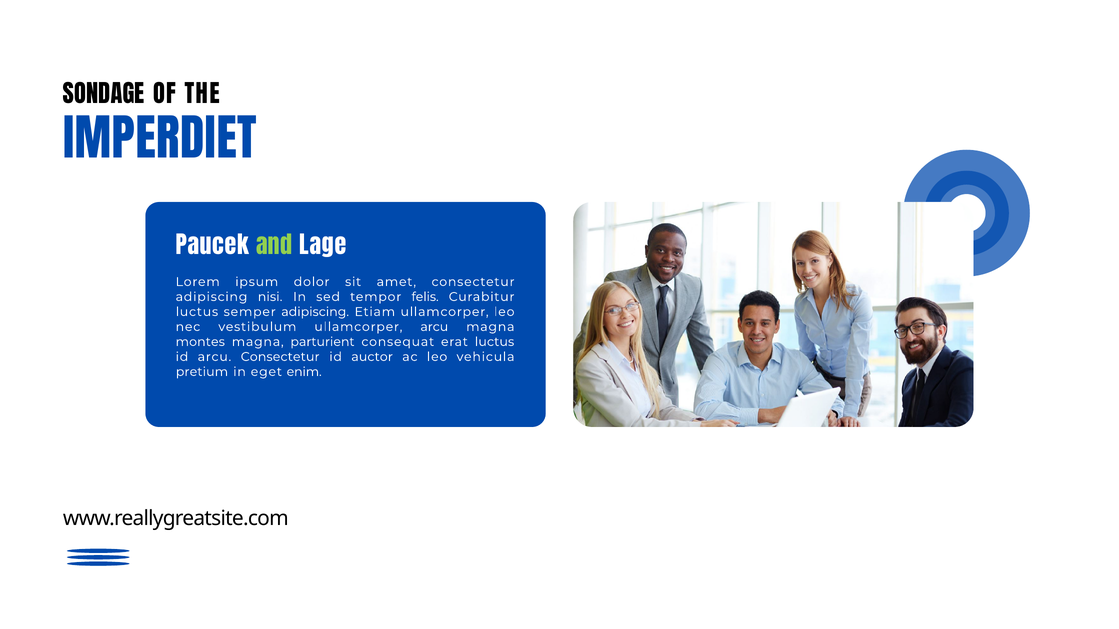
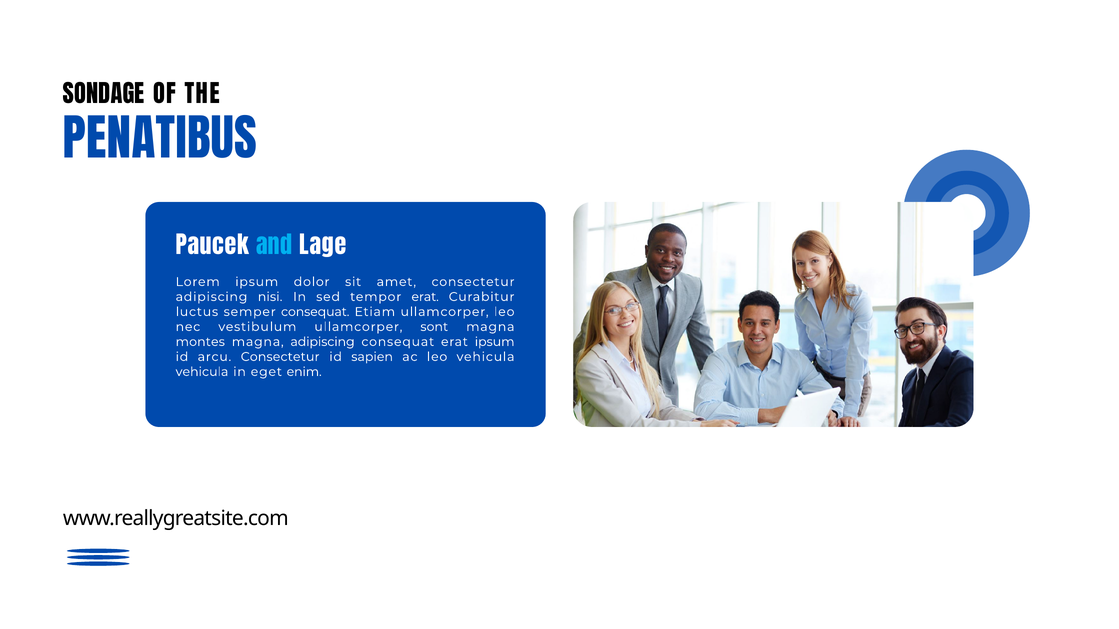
IMPERDIET: IMPERDIET -> PENATIBUS
and colour: light green -> light blue
tempor felis: felis -> erat
semper adipiscing: adipiscing -> consequat
ullamcorper arcu: arcu -> sont
magna parturient: parturient -> adipiscing
erat luctus: luctus -> ipsum
auctor: auctor -> sapien
pretium at (202, 372): pretium -> vehicula
